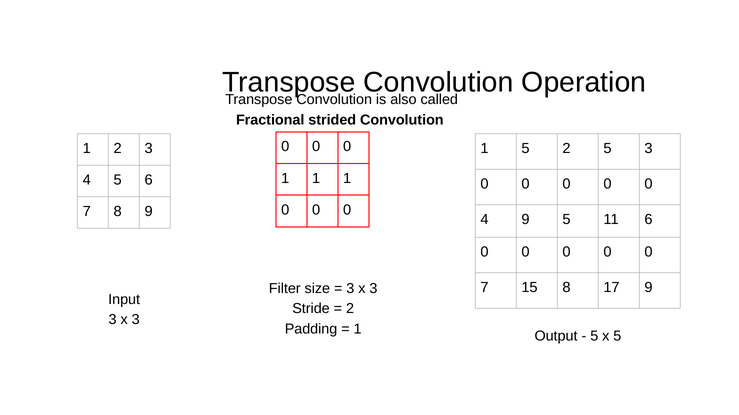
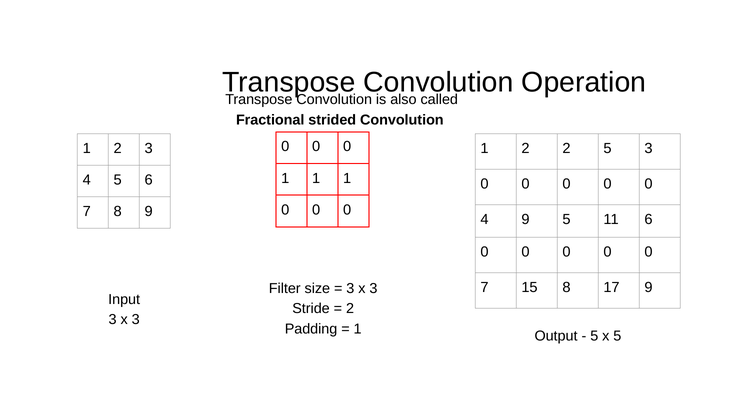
5 at (525, 149): 5 -> 2
